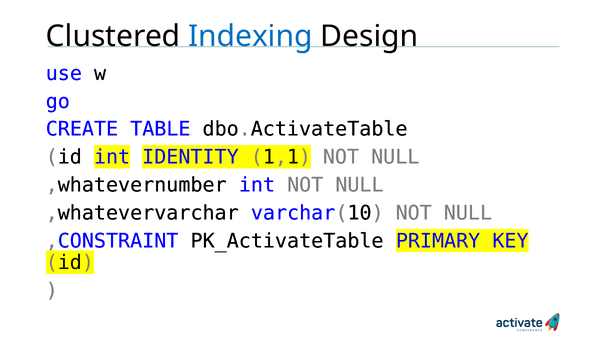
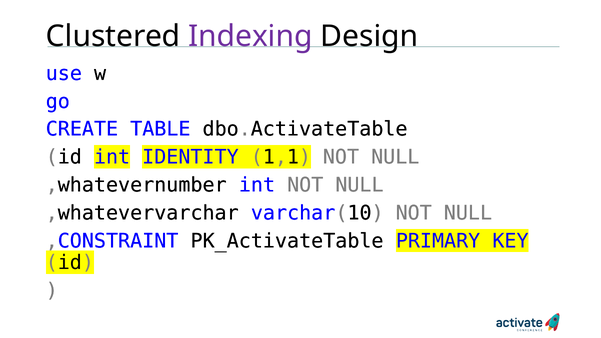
Indexing colour: blue -> purple
